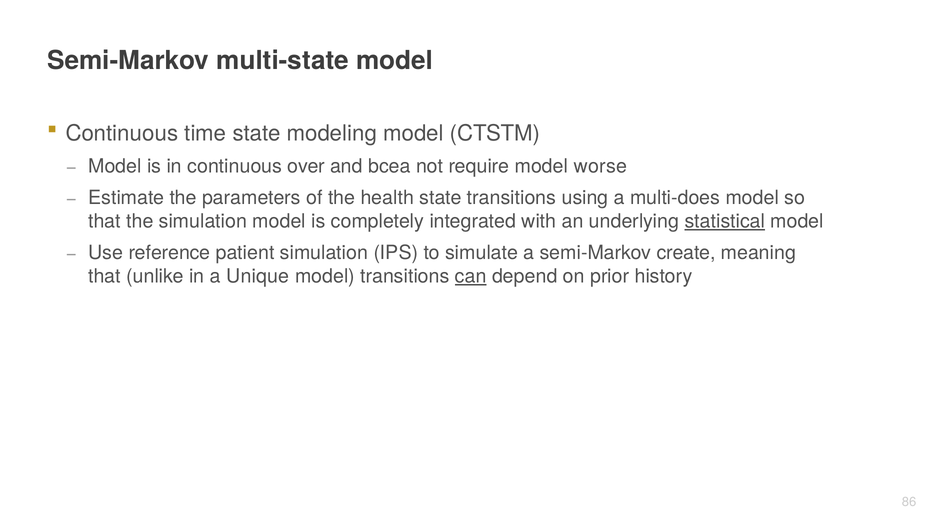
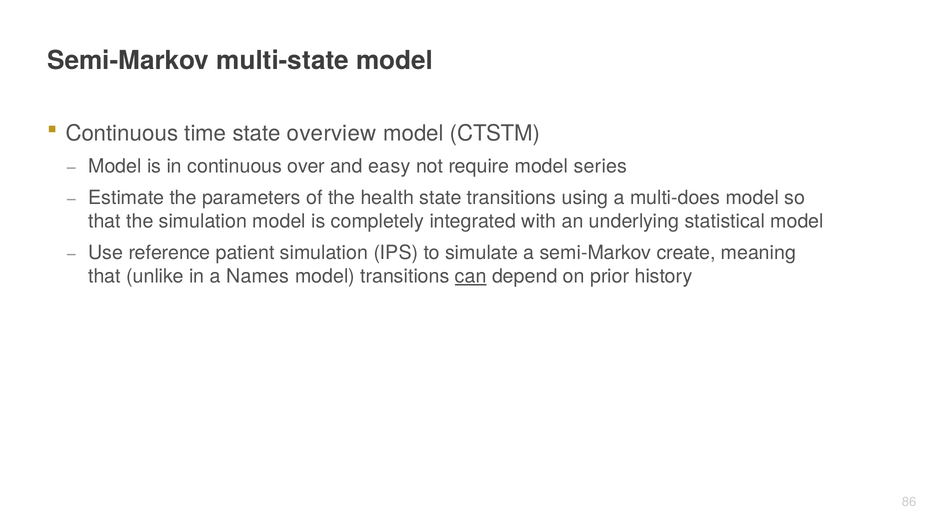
modeling: modeling -> overview
bcea: bcea -> easy
worse: worse -> series
statistical underline: present -> none
Unique: Unique -> Names
